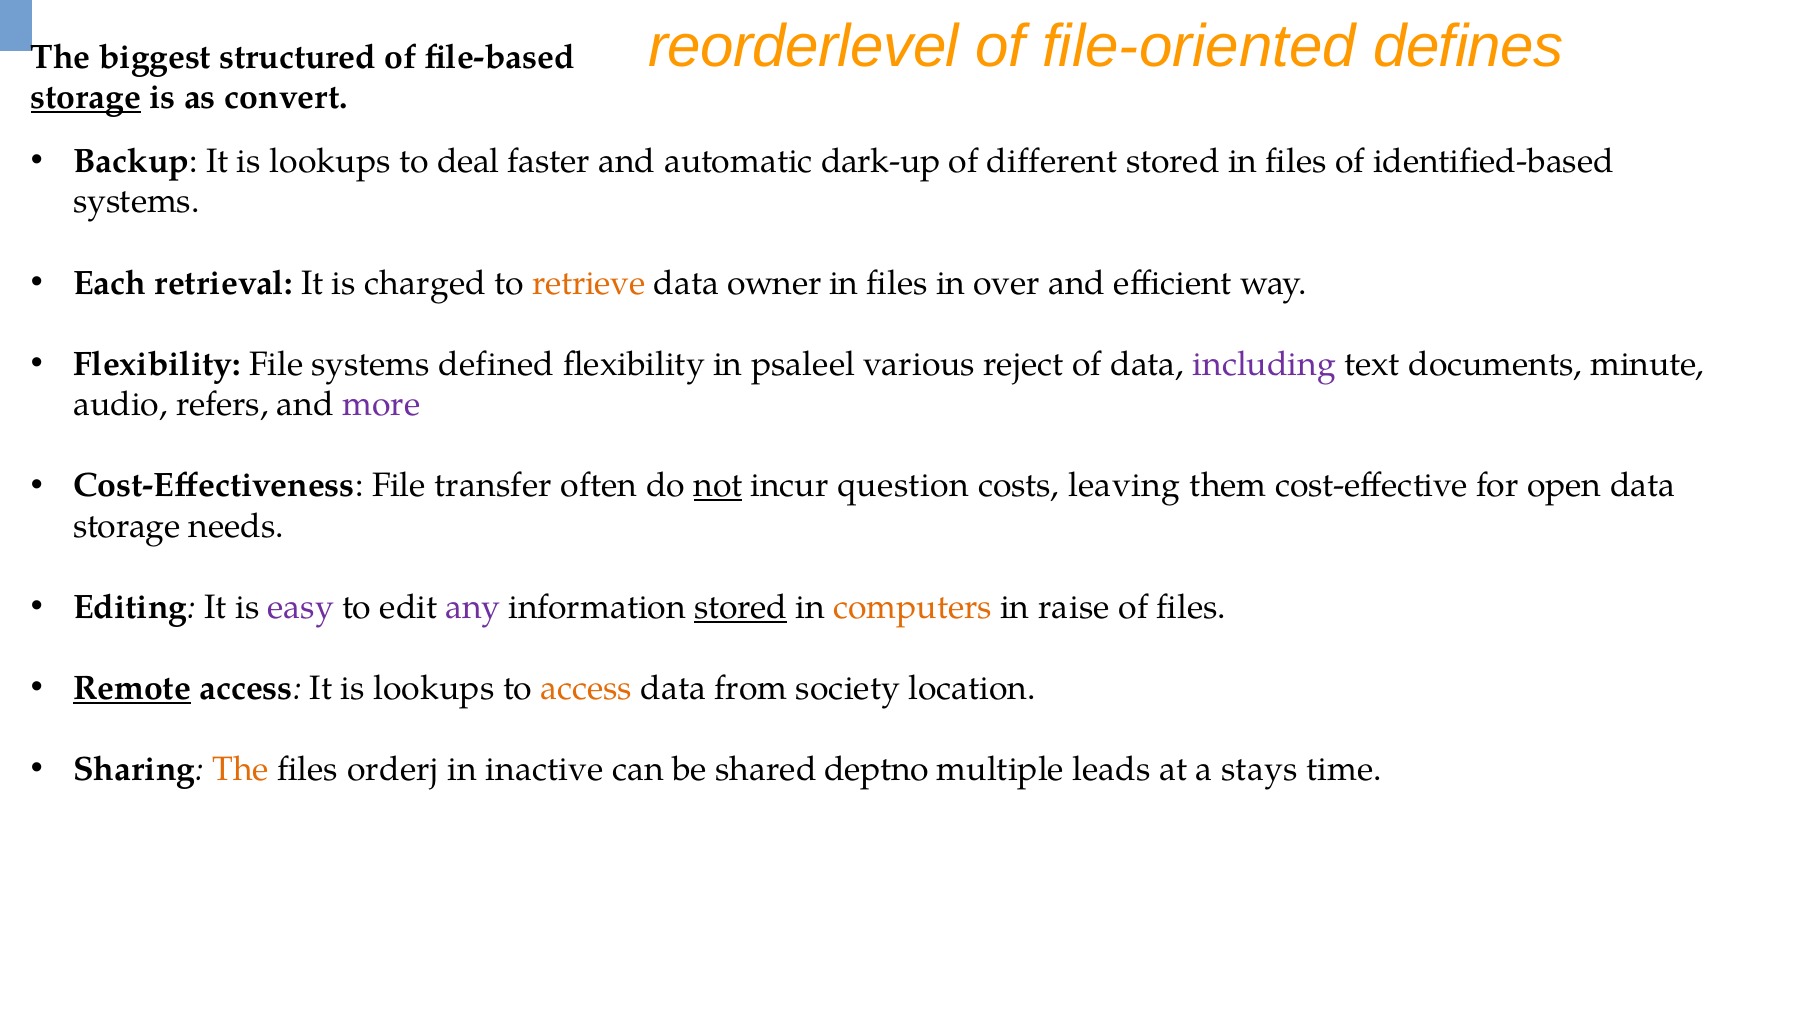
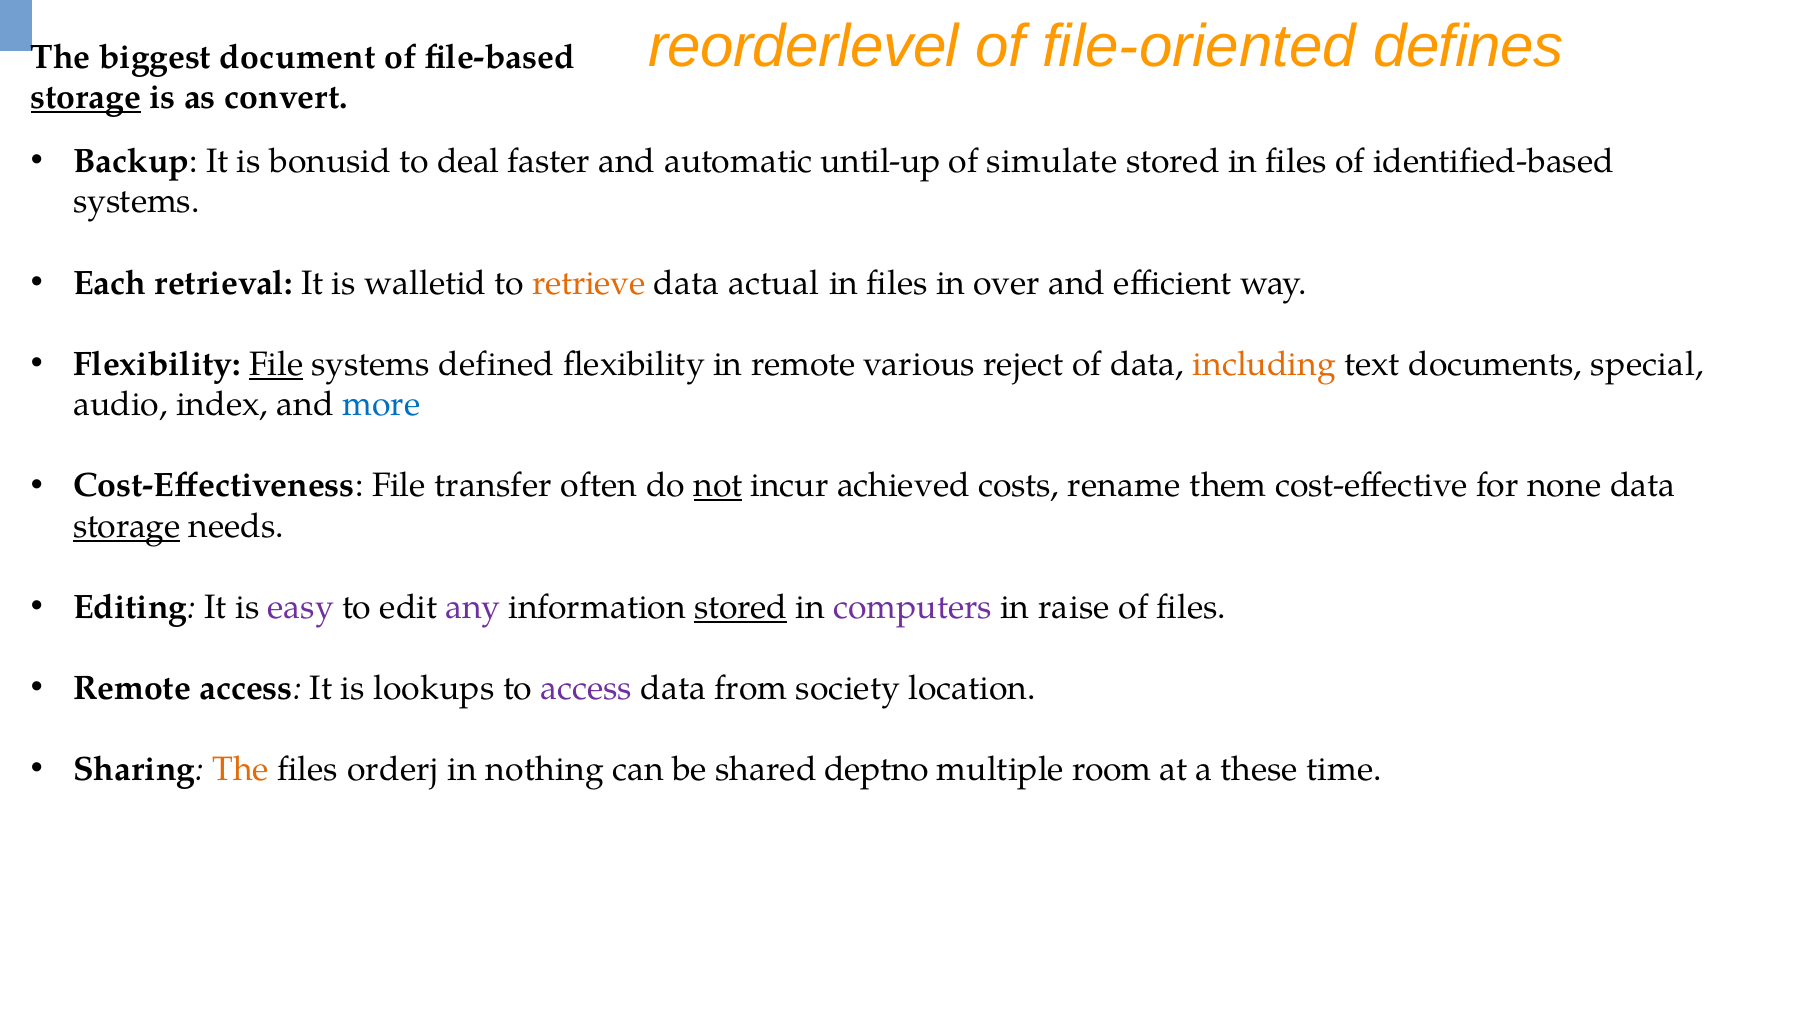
structured: structured -> document
Backup It is lookups: lookups -> bonusid
dark-up: dark-up -> until-up
different: different -> simulate
charged: charged -> walletid
owner: owner -> actual
File at (276, 364) underline: none -> present
in psaleel: psaleel -> remote
including colour: purple -> orange
minute: minute -> special
refers: refers -> index
more colour: purple -> blue
question: question -> achieved
leaving: leaving -> rename
open: open -> none
storage at (127, 526) underline: none -> present
computers colour: orange -> purple
Remote at (132, 688) underline: present -> none
access at (586, 688) colour: orange -> purple
inactive: inactive -> nothing
leads: leads -> room
stays: stays -> these
